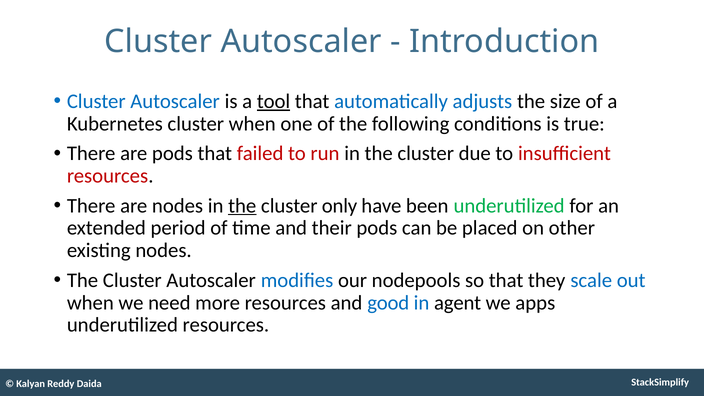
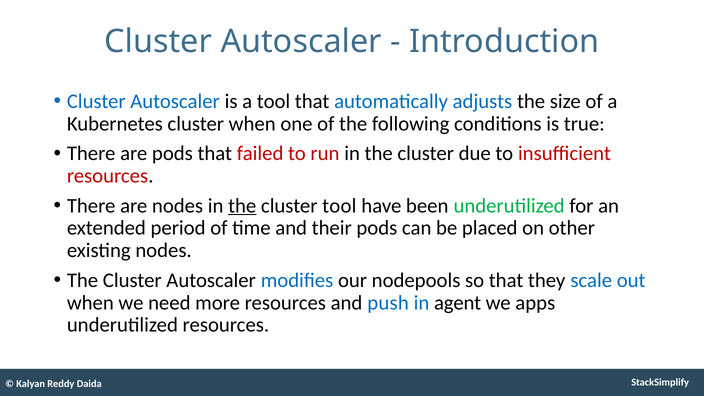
tool at (274, 101) underline: present -> none
cluster only: only -> tool
good: good -> push
